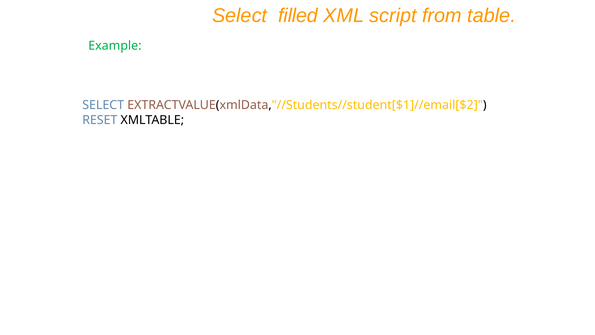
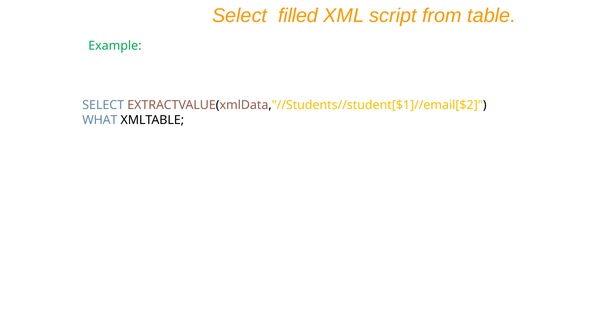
RESET: RESET -> WHAT
